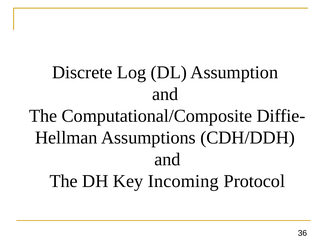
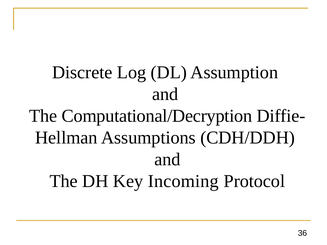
Computational/Composite: Computational/Composite -> Computational/Decryption
